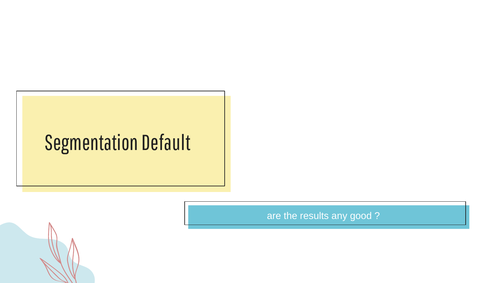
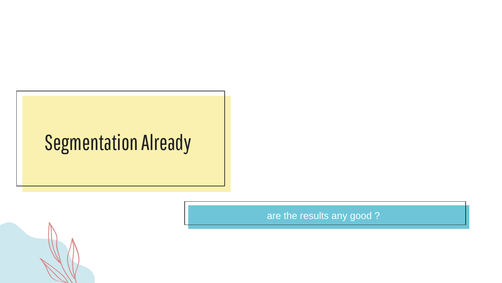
Default: Default -> Already
